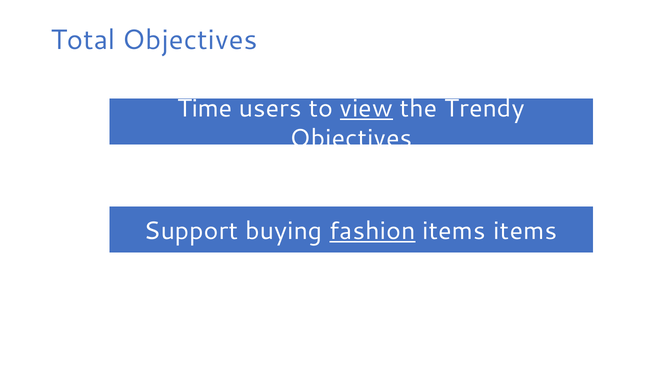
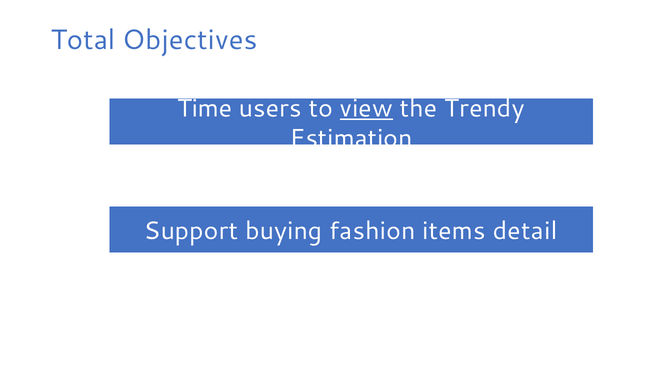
Objectives at (351, 138): Objectives -> Estimation
fashion underline: present -> none
items items: items -> detail
